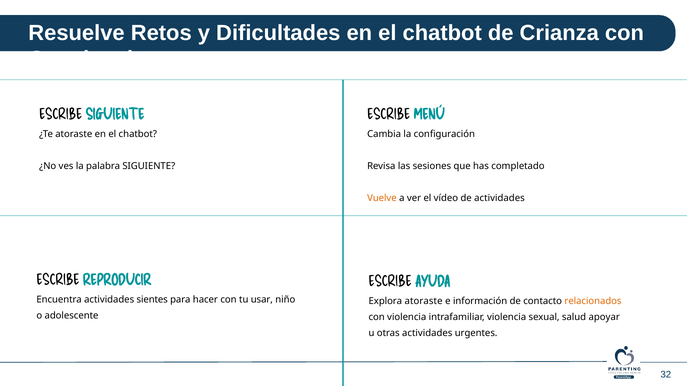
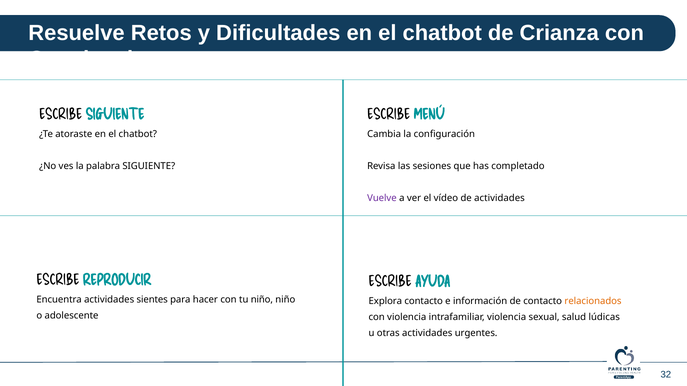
Vuelve colour: orange -> purple
tu usar: usar -> niño
Explora atoraste: atoraste -> contacto
apoyar: apoyar -> lúdicas
